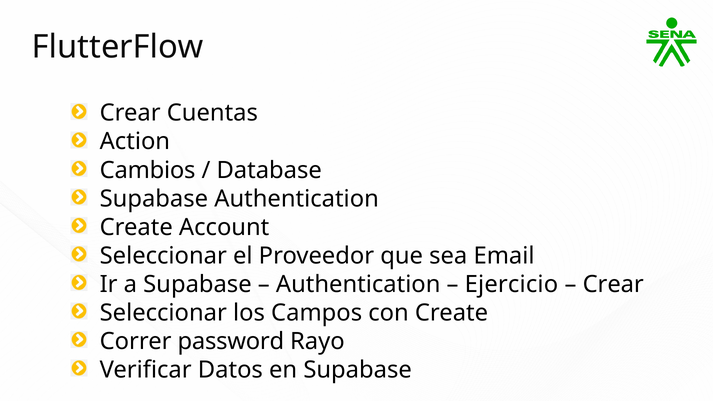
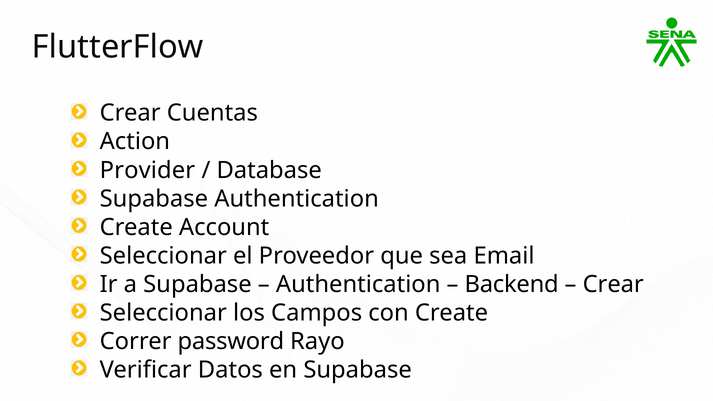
Cambios: Cambios -> Provider
Ejercicio: Ejercicio -> Backend
